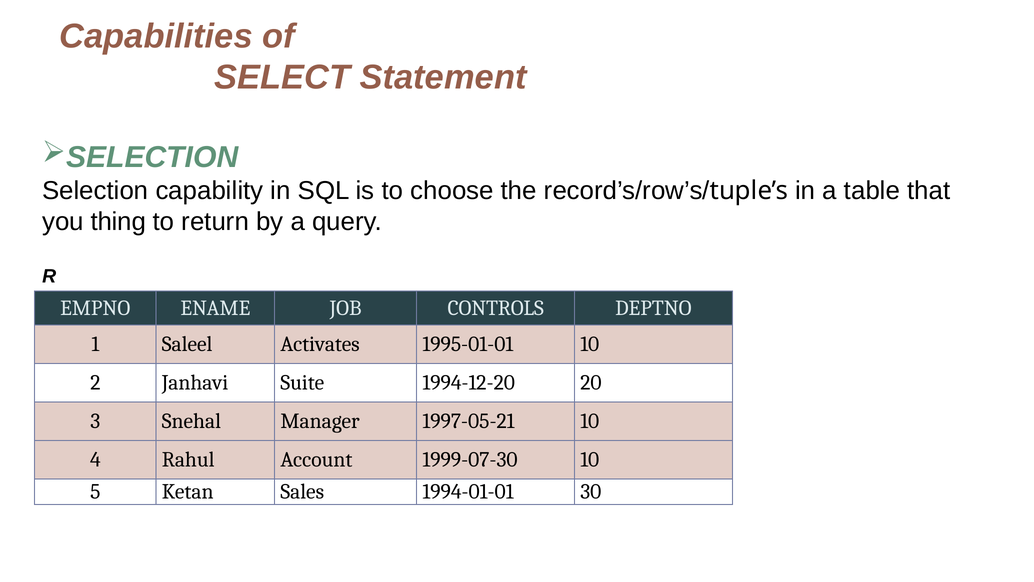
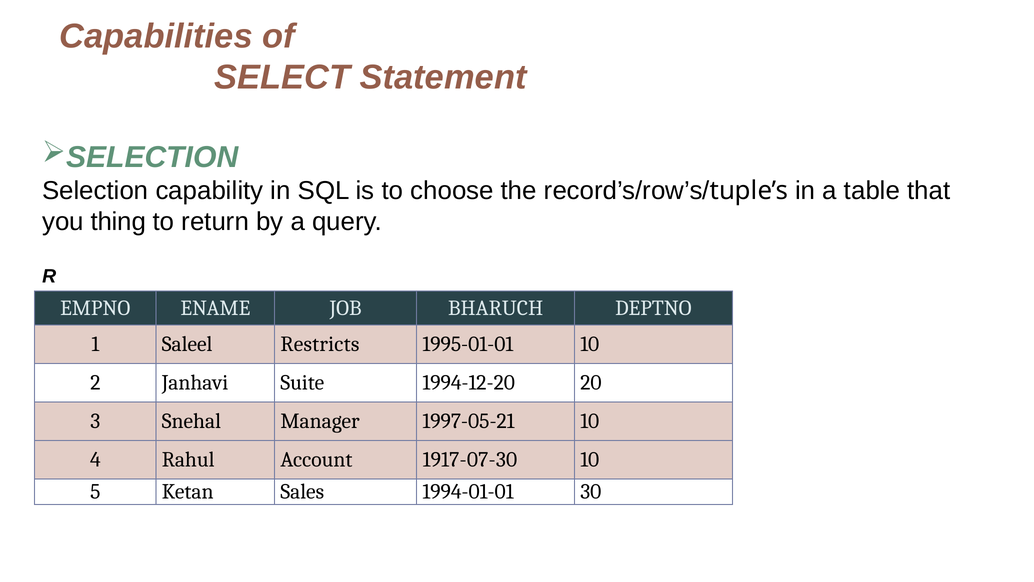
CONTROLS: CONTROLS -> BHARUCH
Activates: Activates -> Restricts
1999-07-30: 1999-07-30 -> 1917-07-30
